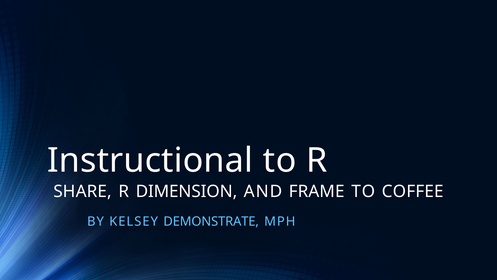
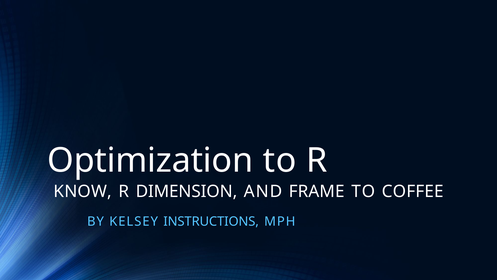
Instructional: Instructional -> Optimization
SHARE: SHARE -> KNOW
DEMONSTRATE: DEMONSTRATE -> INSTRUCTIONS
